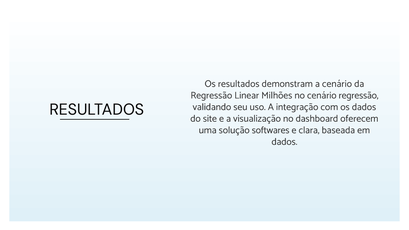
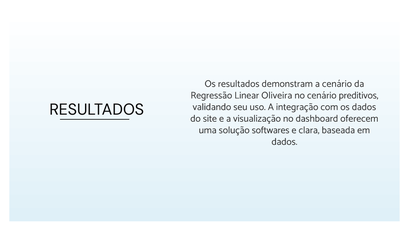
Milhões: Milhões -> Oliveira
cenário regressão: regressão -> preditivos
